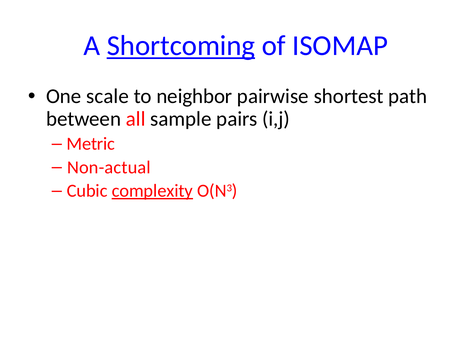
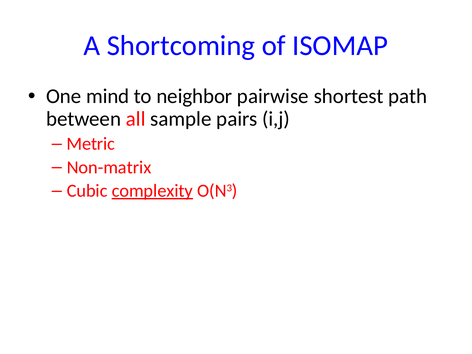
Shortcoming underline: present -> none
scale: scale -> mind
Non-actual: Non-actual -> Non-matrix
